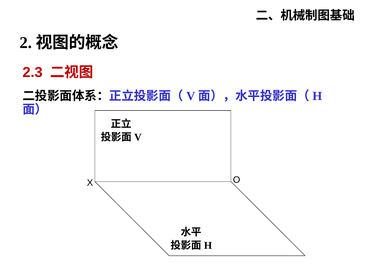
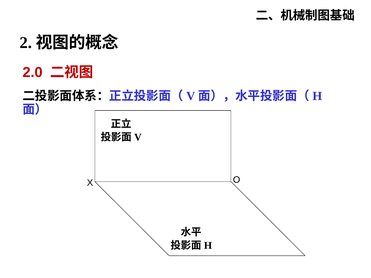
2.3: 2.3 -> 2.0
